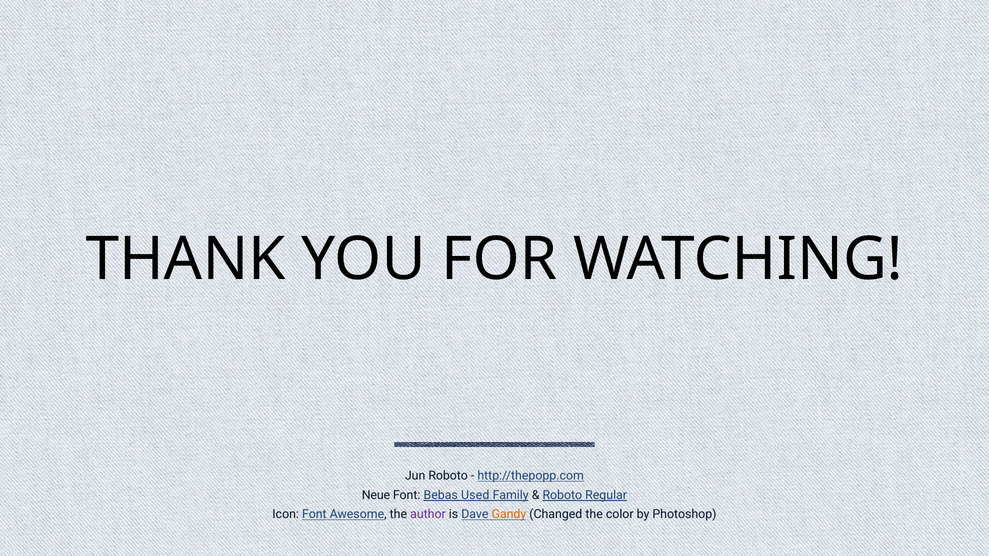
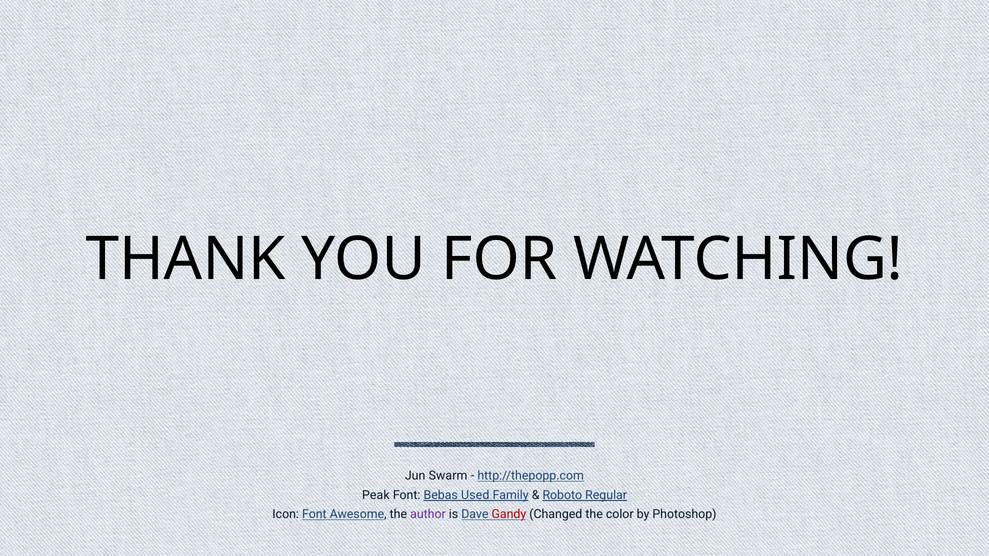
Jun Roboto: Roboto -> Swarm
Neue: Neue -> Peak
Gandy colour: orange -> red
